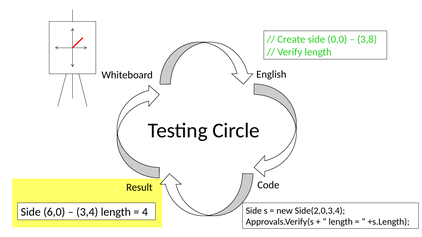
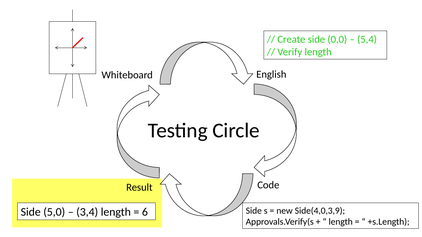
3,8: 3,8 -> 5,4
Side(2,0,3,4: Side(2,0,3,4 -> Side(4,0,3,9
6,0: 6,0 -> 5,0
4: 4 -> 6
